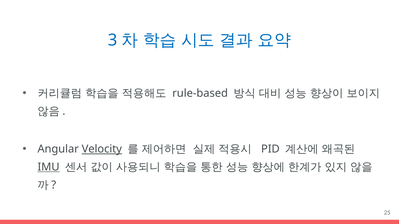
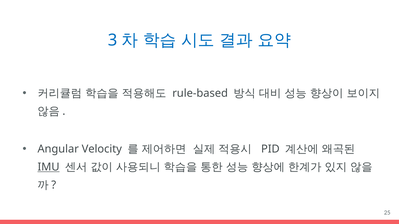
Velocity underline: present -> none
